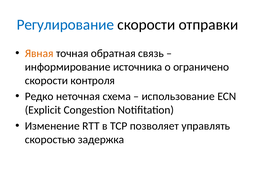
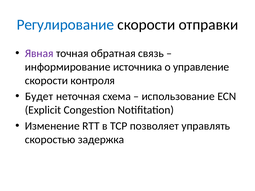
Явная colour: orange -> purple
ограничено: ограничено -> управление
Редко: Редко -> Будет
